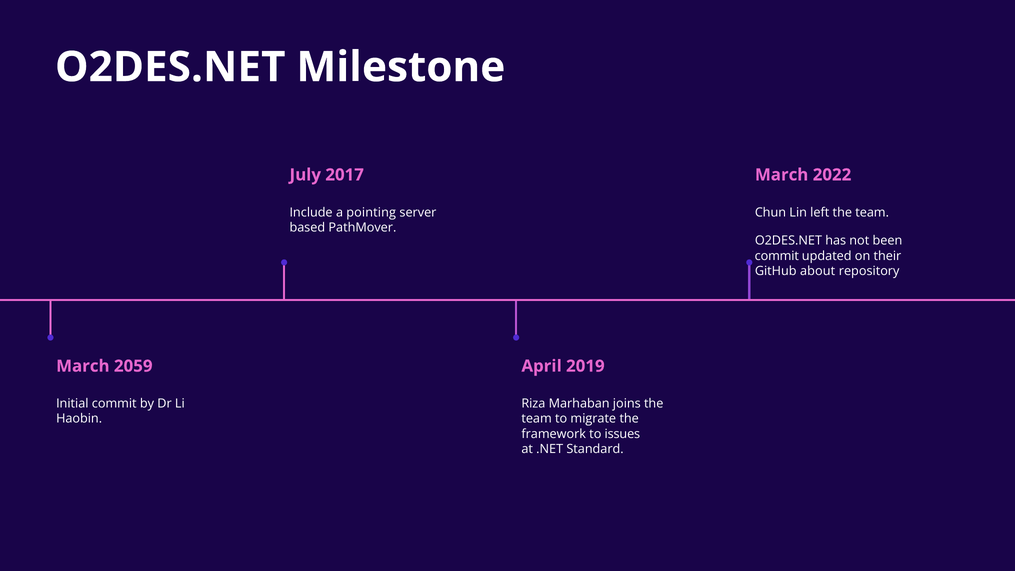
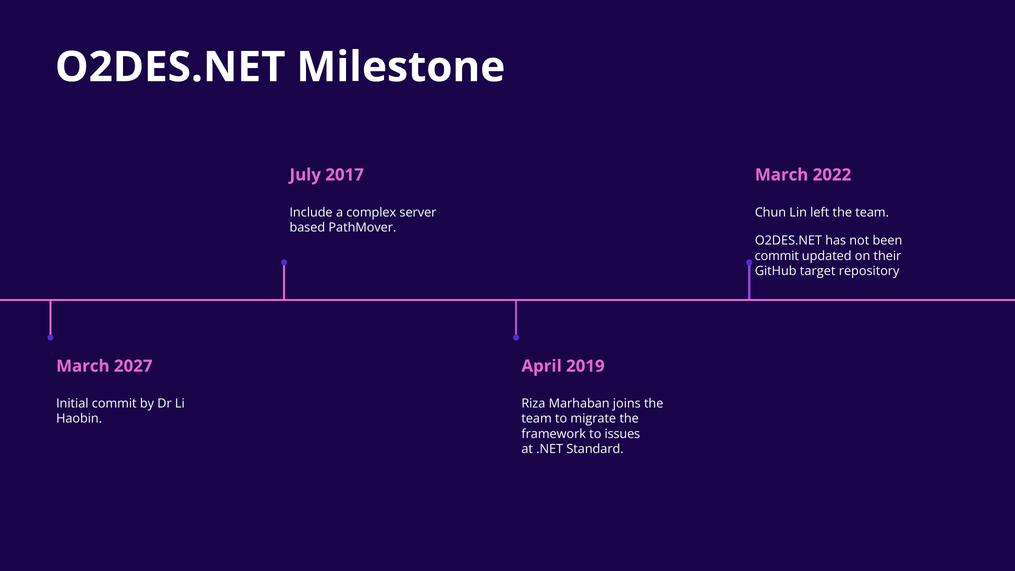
pointing: pointing -> complex
about: about -> target
2059: 2059 -> 2027
